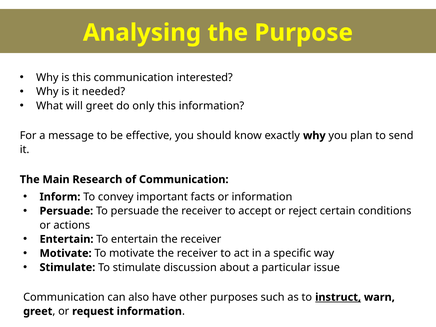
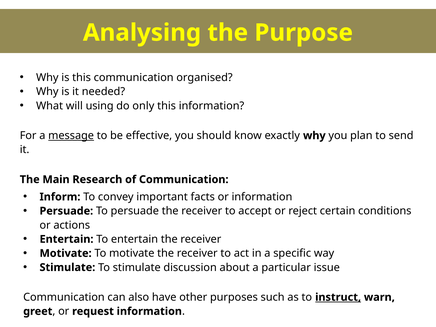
interested: interested -> organised
will greet: greet -> using
message underline: none -> present
